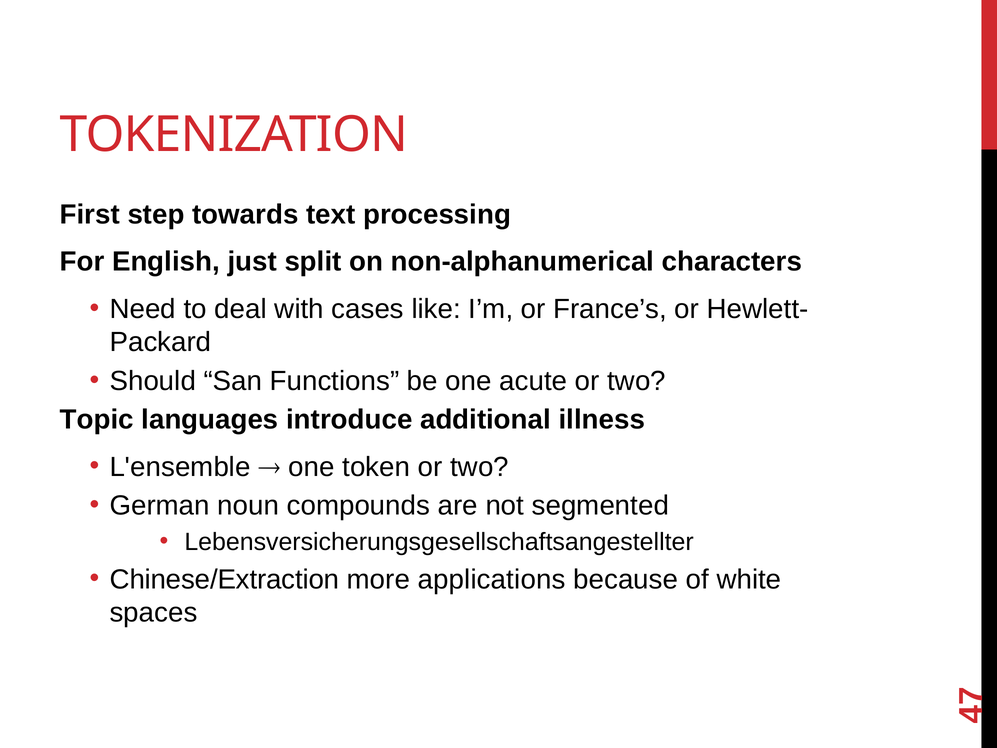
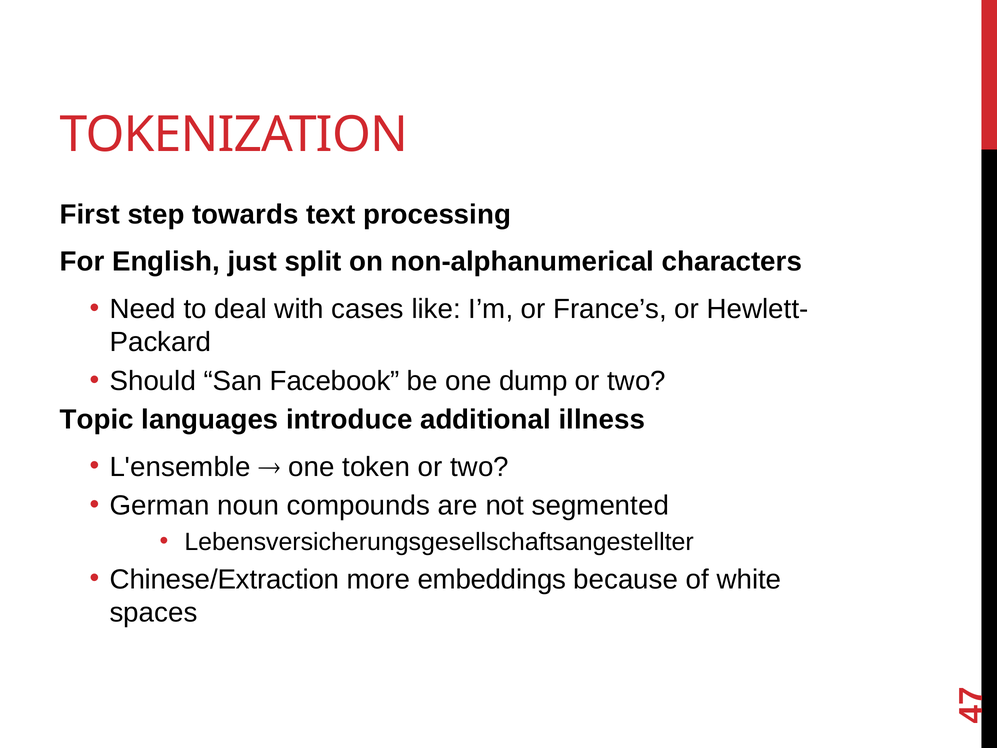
Functions: Functions -> Facebook
acute: acute -> dump
applications: applications -> embeddings
